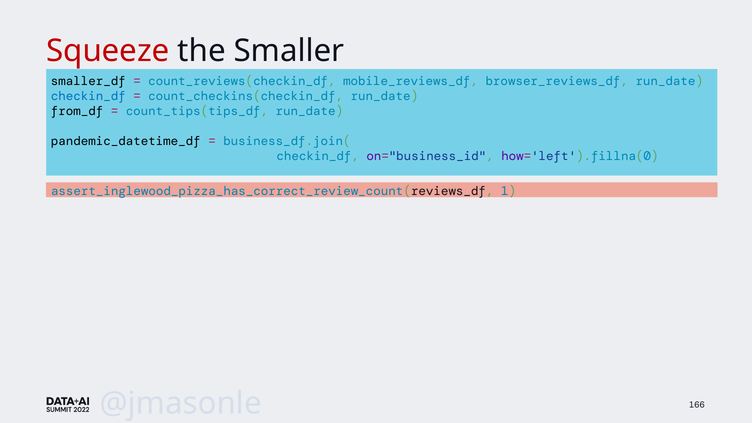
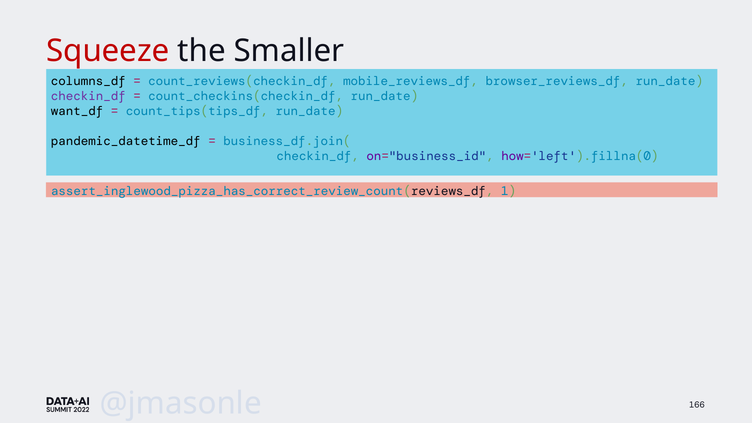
smaller_df: smaller_df -> columns_df
checkin_df at (88, 96) colour: blue -> purple
from_df: from_df -> want_df
